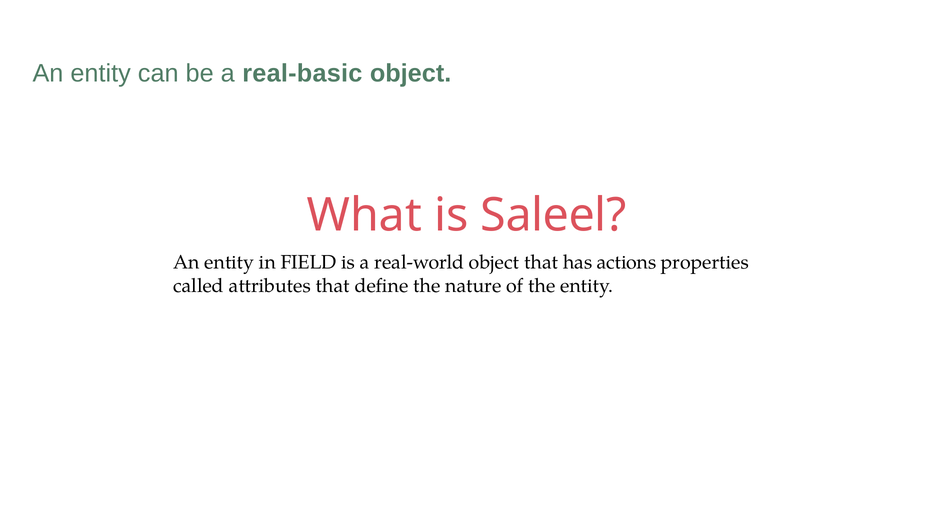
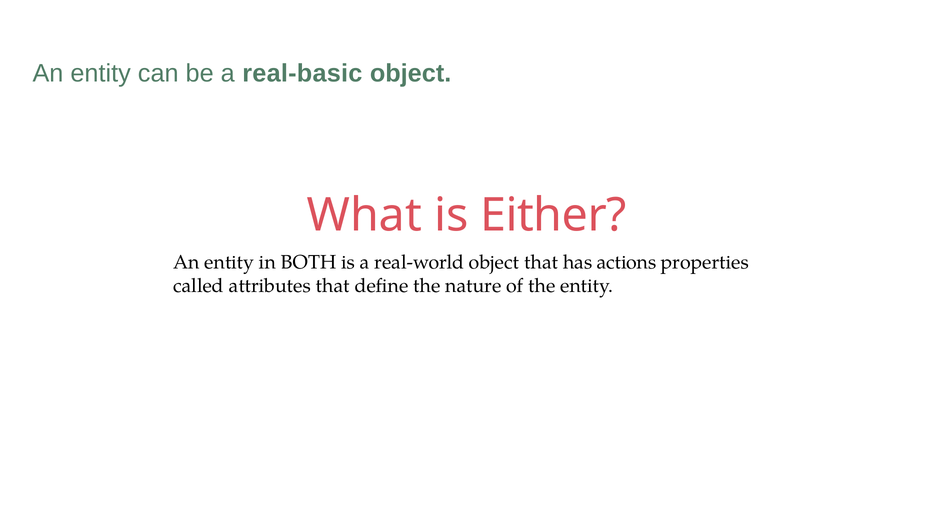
Saleel: Saleel -> Either
FIELD: FIELD -> BOTH
